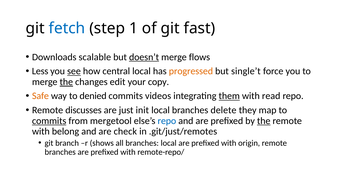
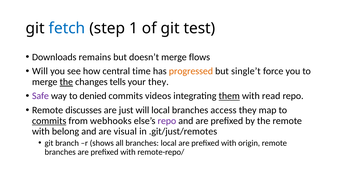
fast: fast -> test
scalable: scalable -> remains
doesn’t underline: present -> none
Less at (40, 71): Less -> Will
see underline: present -> none
central local: local -> time
edit: edit -> tells
your copy: copy -> they
Safe colour: orange -> purple
just init: init -> will
delete: delete -> access
mergetool: mergetool -> webhooks
repo at (167, 120) colour: blue -> purple
the at (264, 120) underline: present -> none
check: check -> visual
